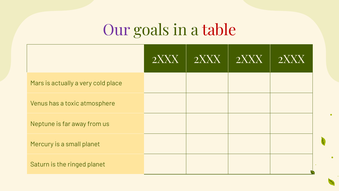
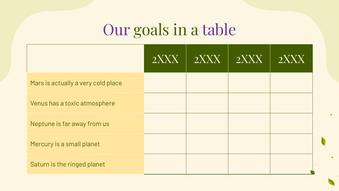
table colour: red -> purple
